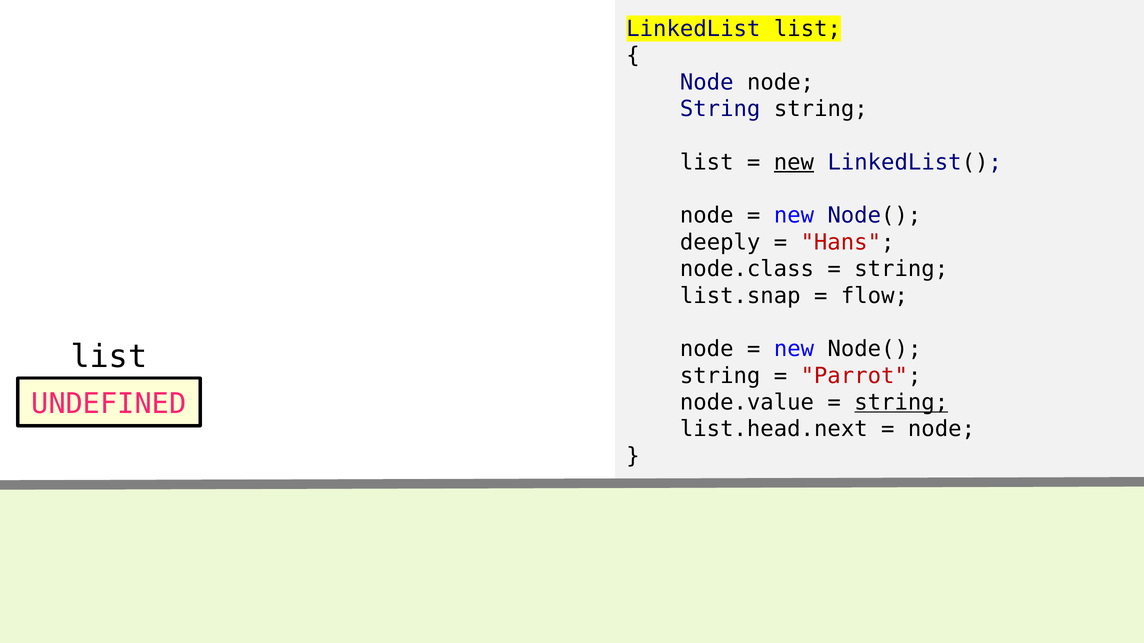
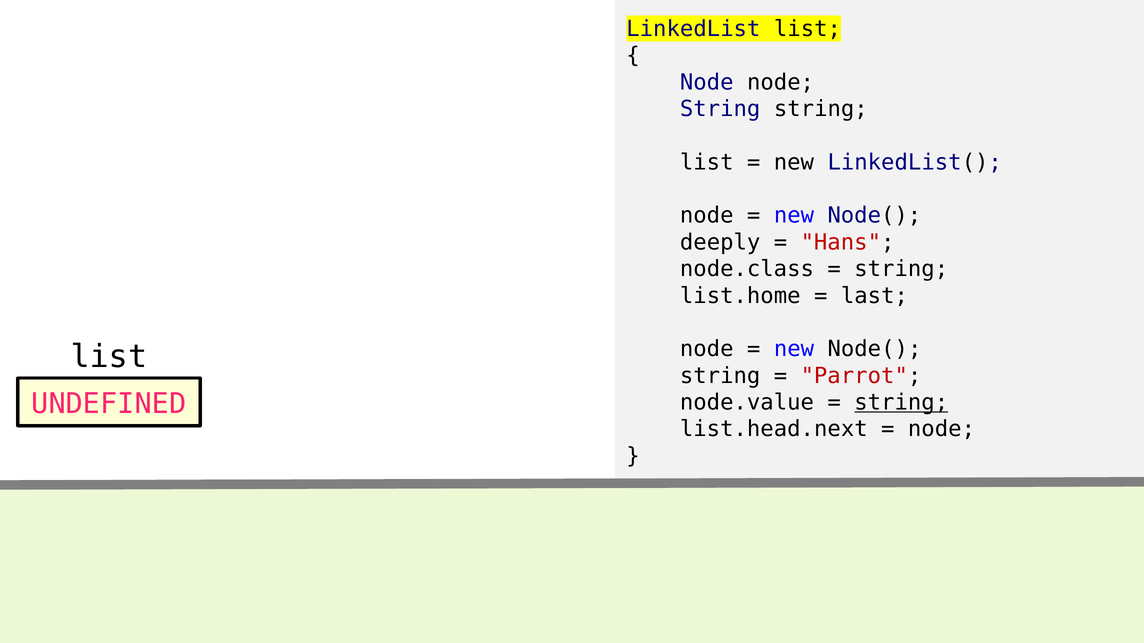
new at (794, 162) underline: present -> none
list.snap: list.snap -> list.home
flow: flow -> last
